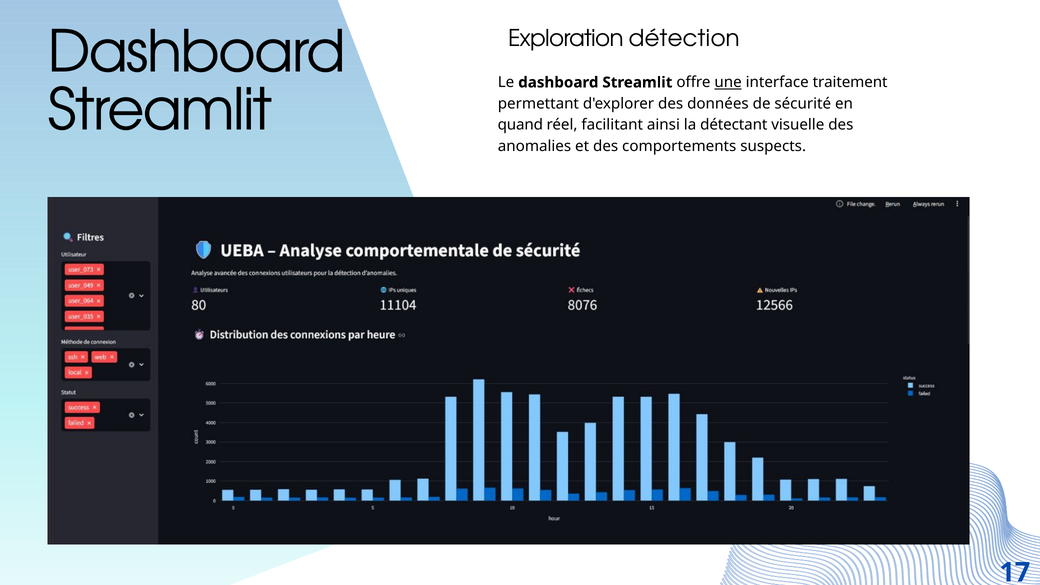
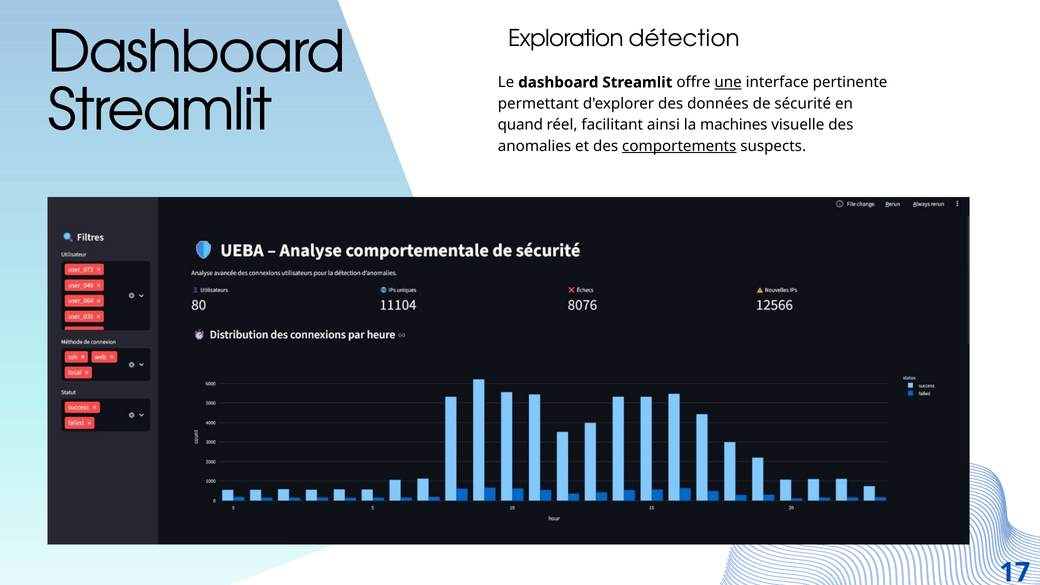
traitement: traitement -> pertinente
détectant: détectant -> machines
comportements underline: none -> present
